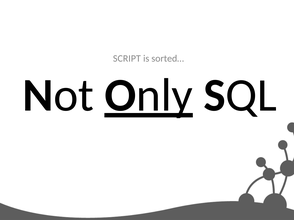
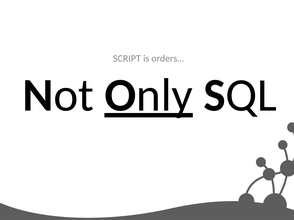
sorted…: sorted… -> orders…
